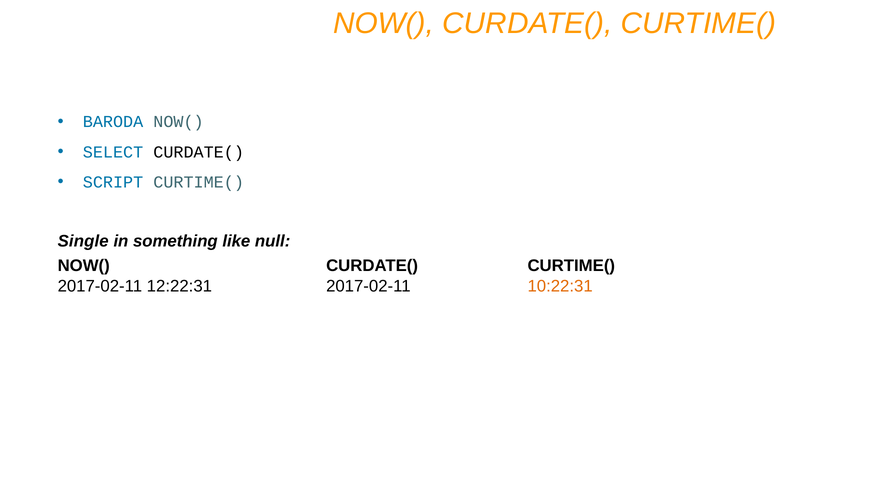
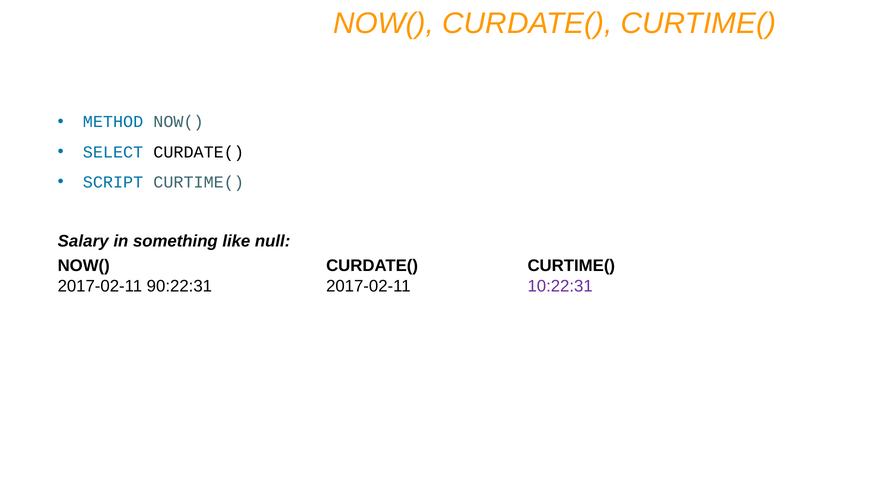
BARODA: BARODA -> METHOD
Single: Single -> Salary
12:22:31: 12:22:31 -> 90:22:31
10:22:31 colour: orange -> purple
